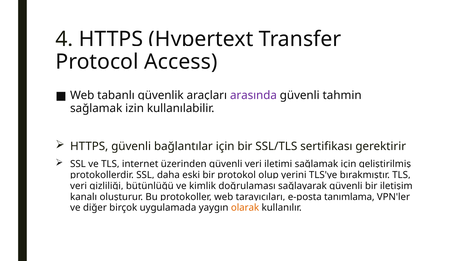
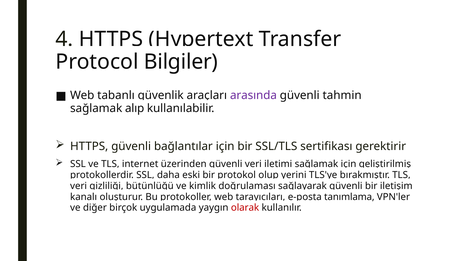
Access: Access -> Bilgiler
izin: izin -> alıp
olarak colour: orange -> red
